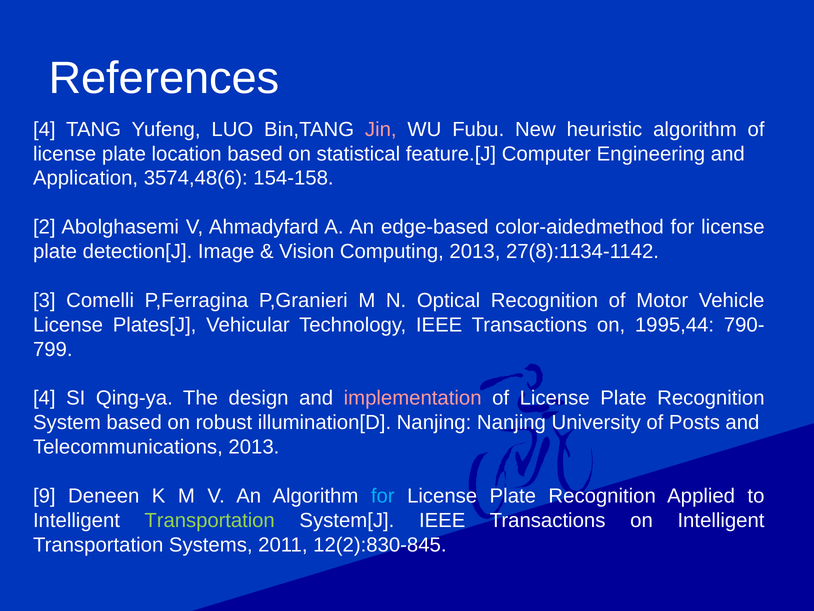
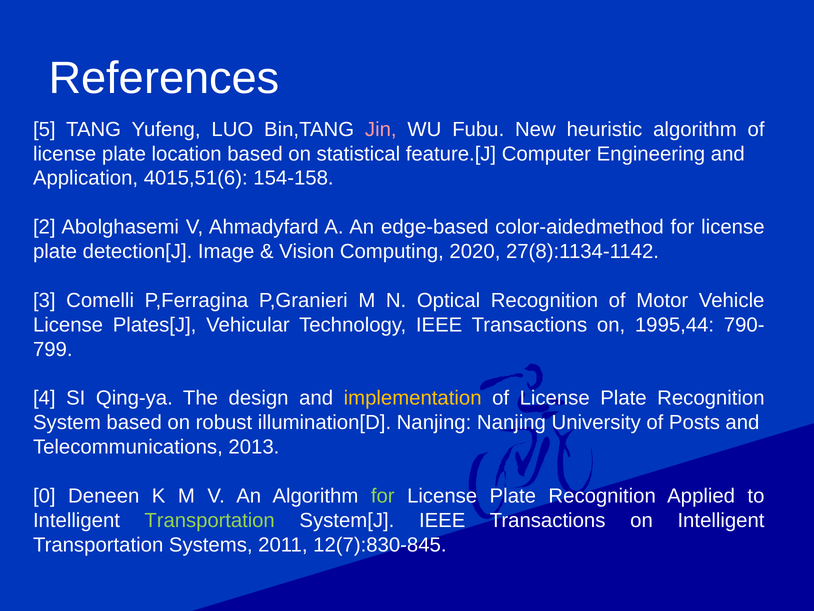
4 at (44, 129): 4 -> 5
3574,48(6: 3574,48(6 -> 4015,51(6
Computing 2013: 2013 -> 2020
implementation colour: pink -> yellow
9: 9 -> 0
for at (383, 496) colour: light blue -> light green
12(2):830-845: 12(2):830-845 -> 12(7):830-845
